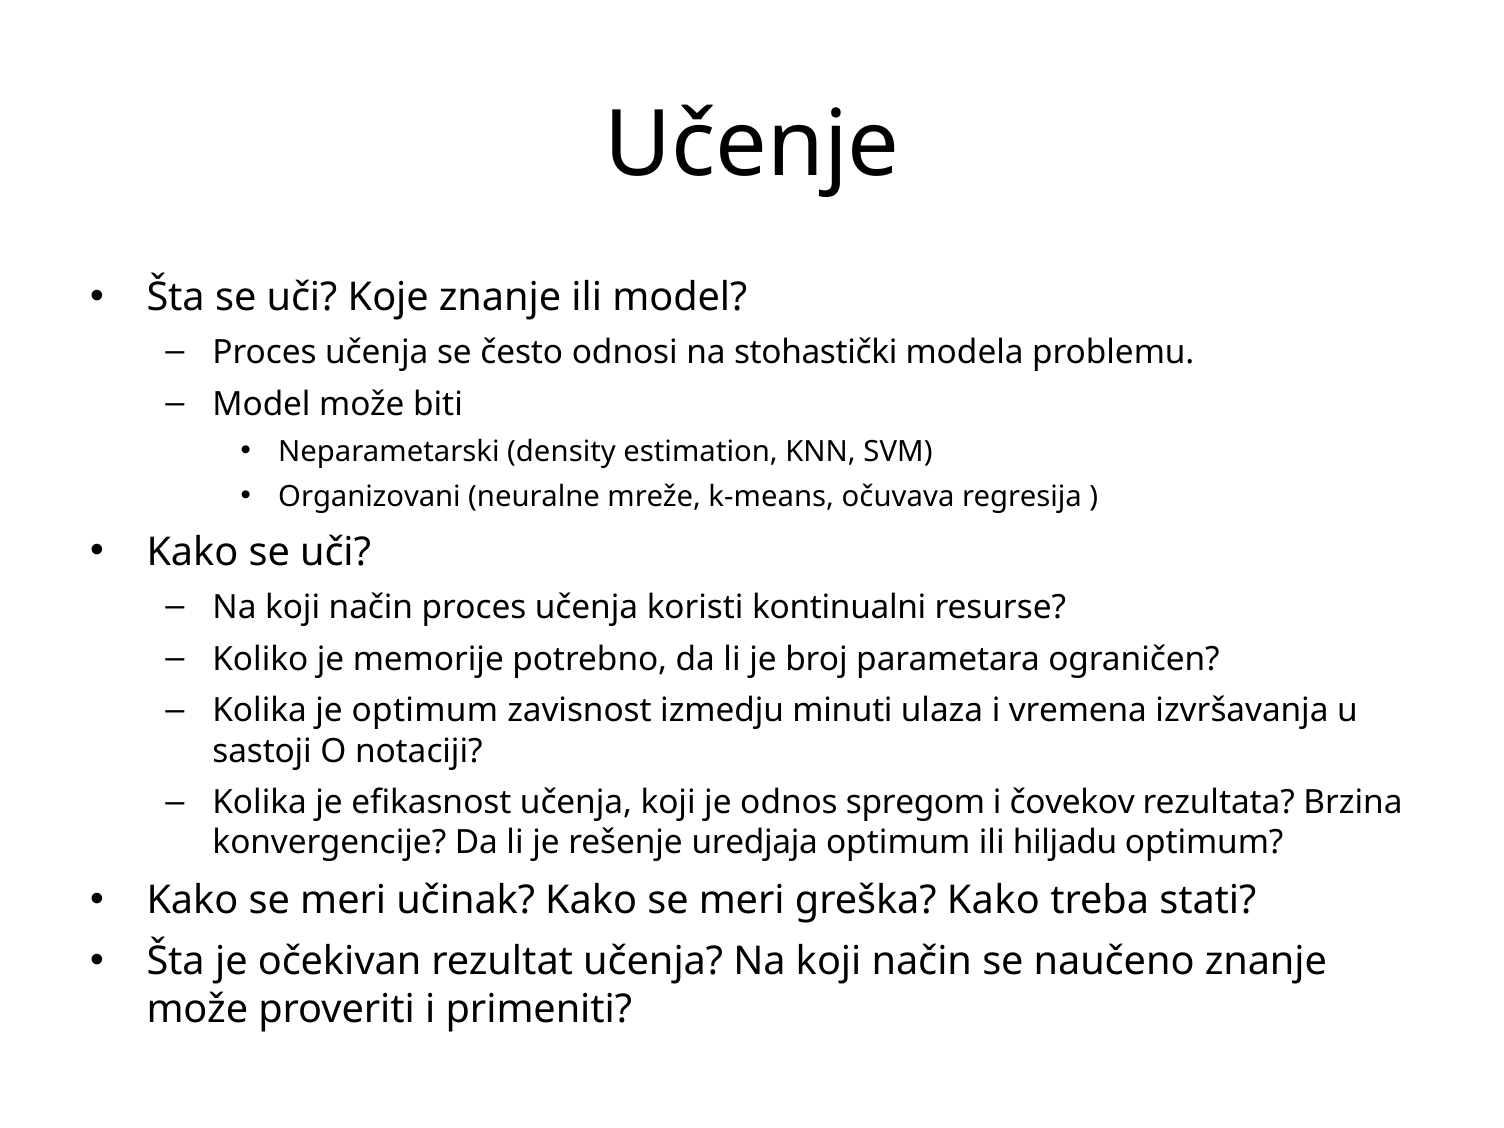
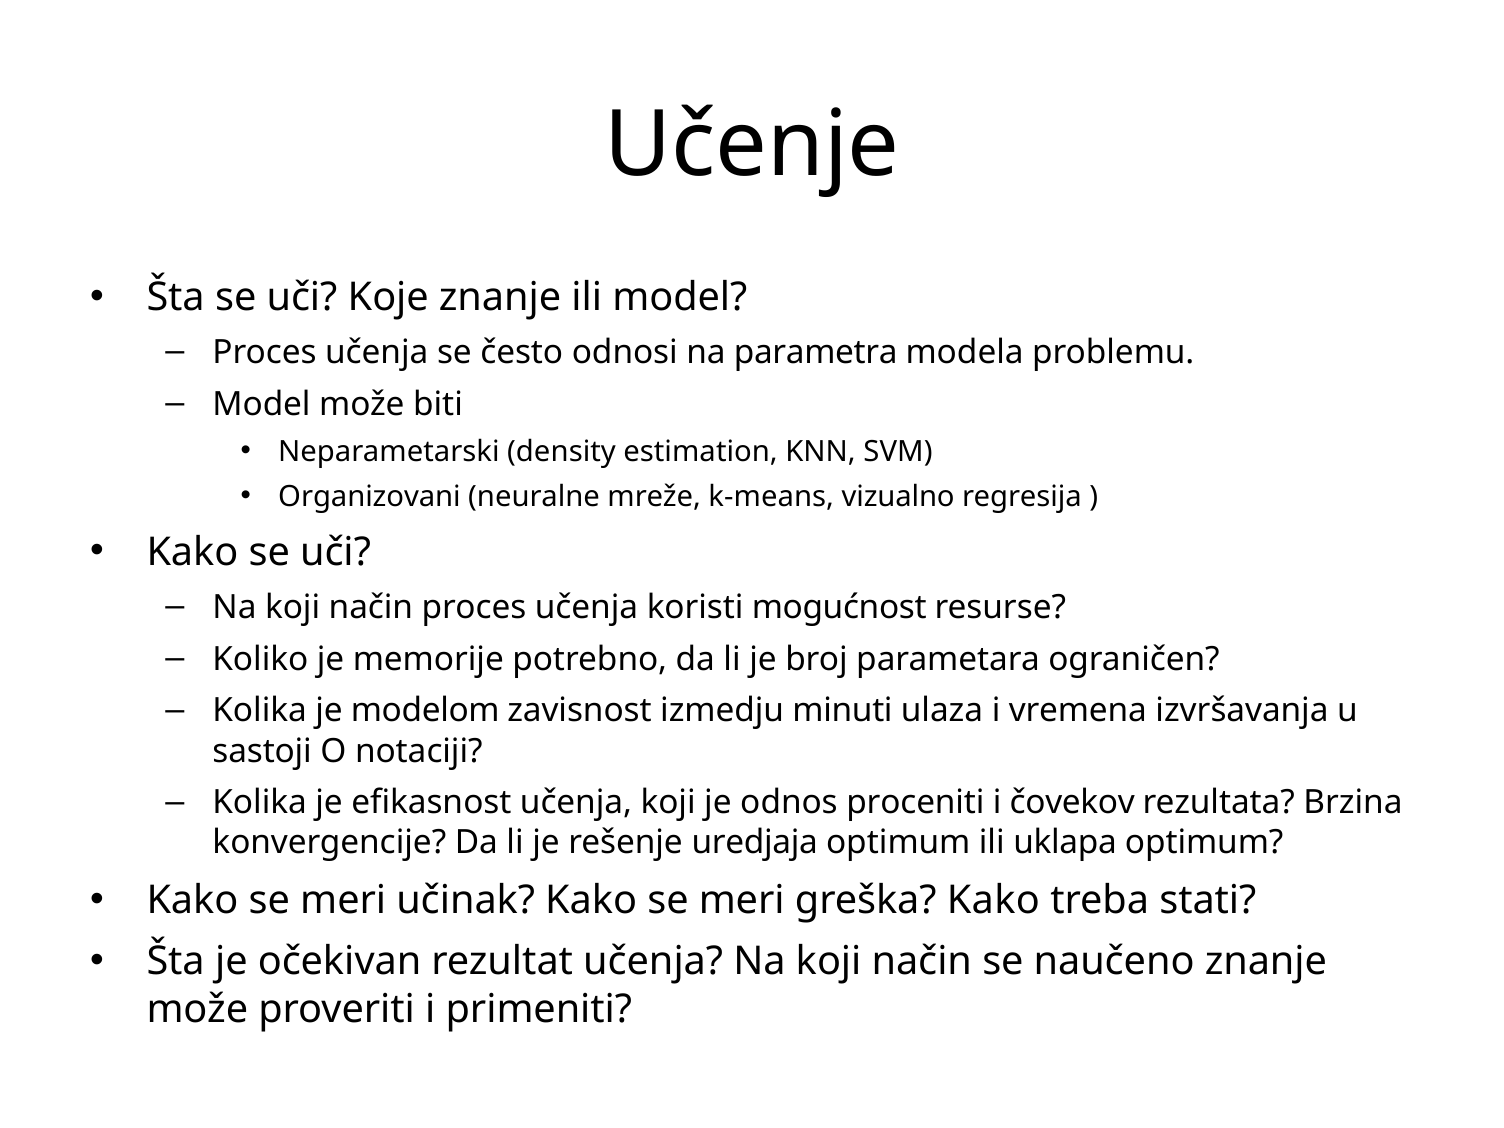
stohastički: stohastički -> parametra
očuvava: očuvava -> vizualno
kontinualni: kontinualni -> mogućnost
je optimum: optimum -> modelom
spregom: spregom -> proceniti
hiljadu: hiljadu -> uklapa
